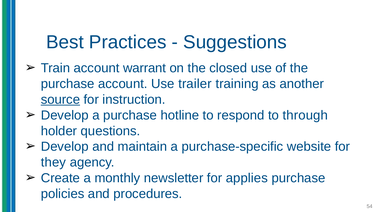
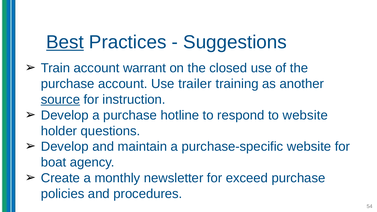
Best underline: none -> present
to through: through -> website
they: they -> boat
applies: applies -> exceed
